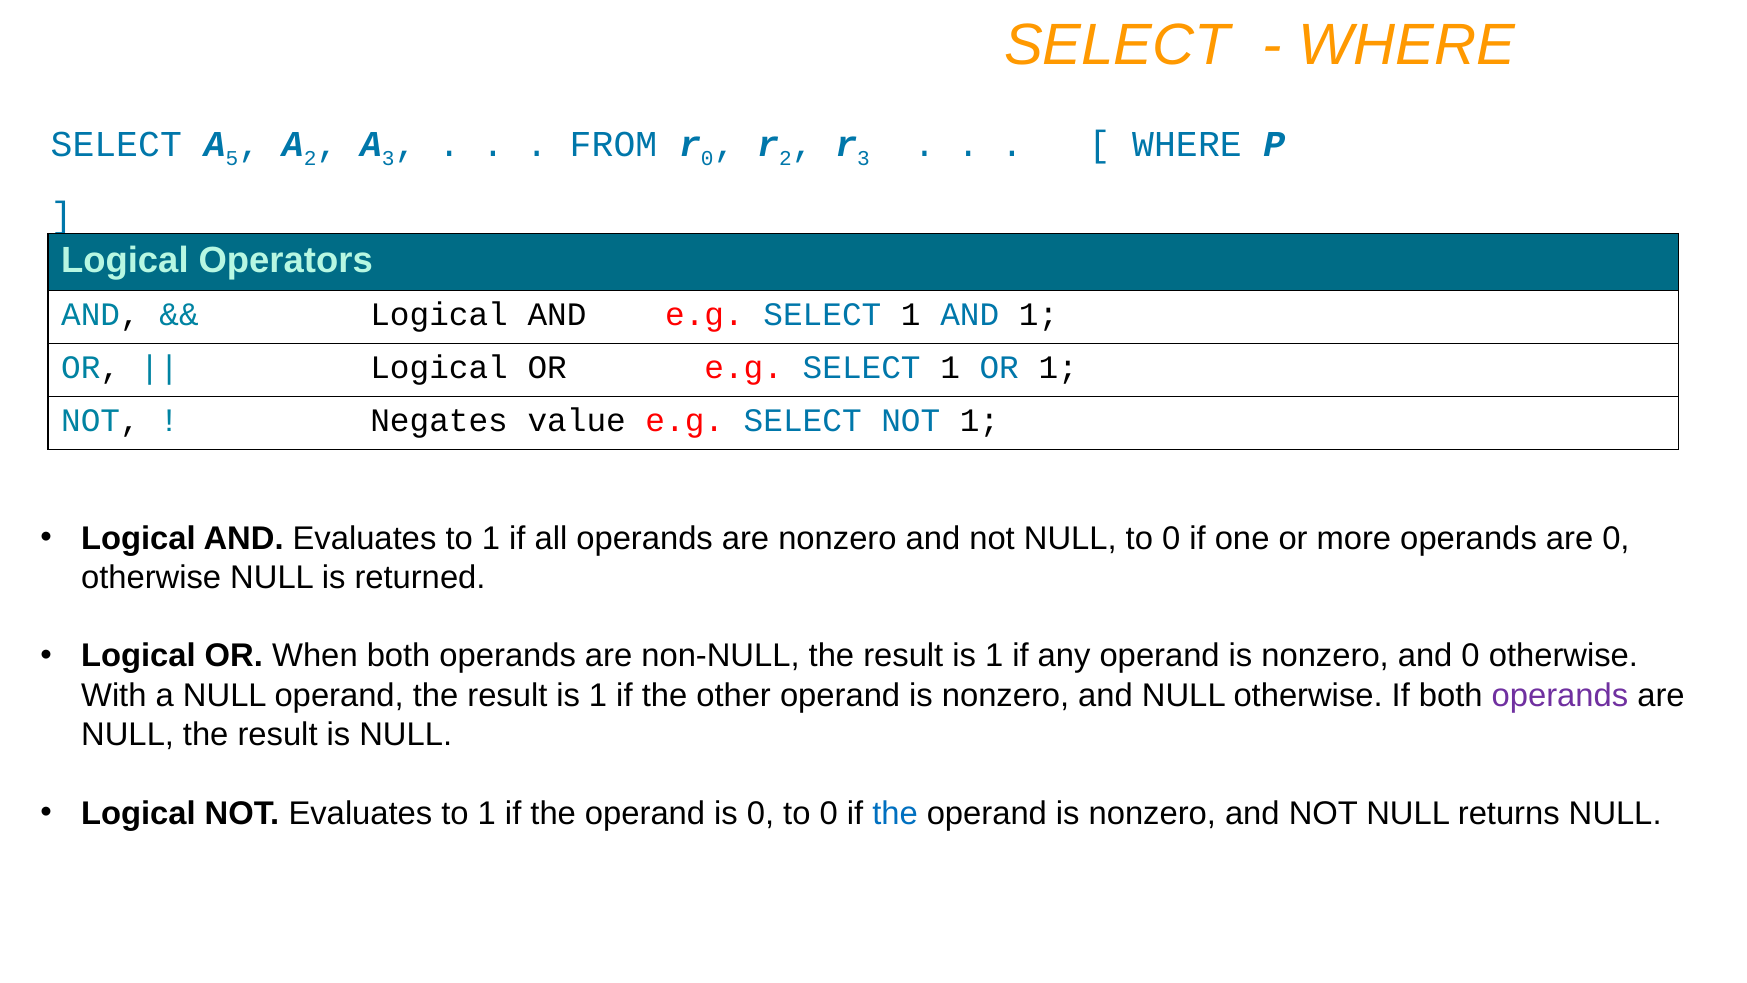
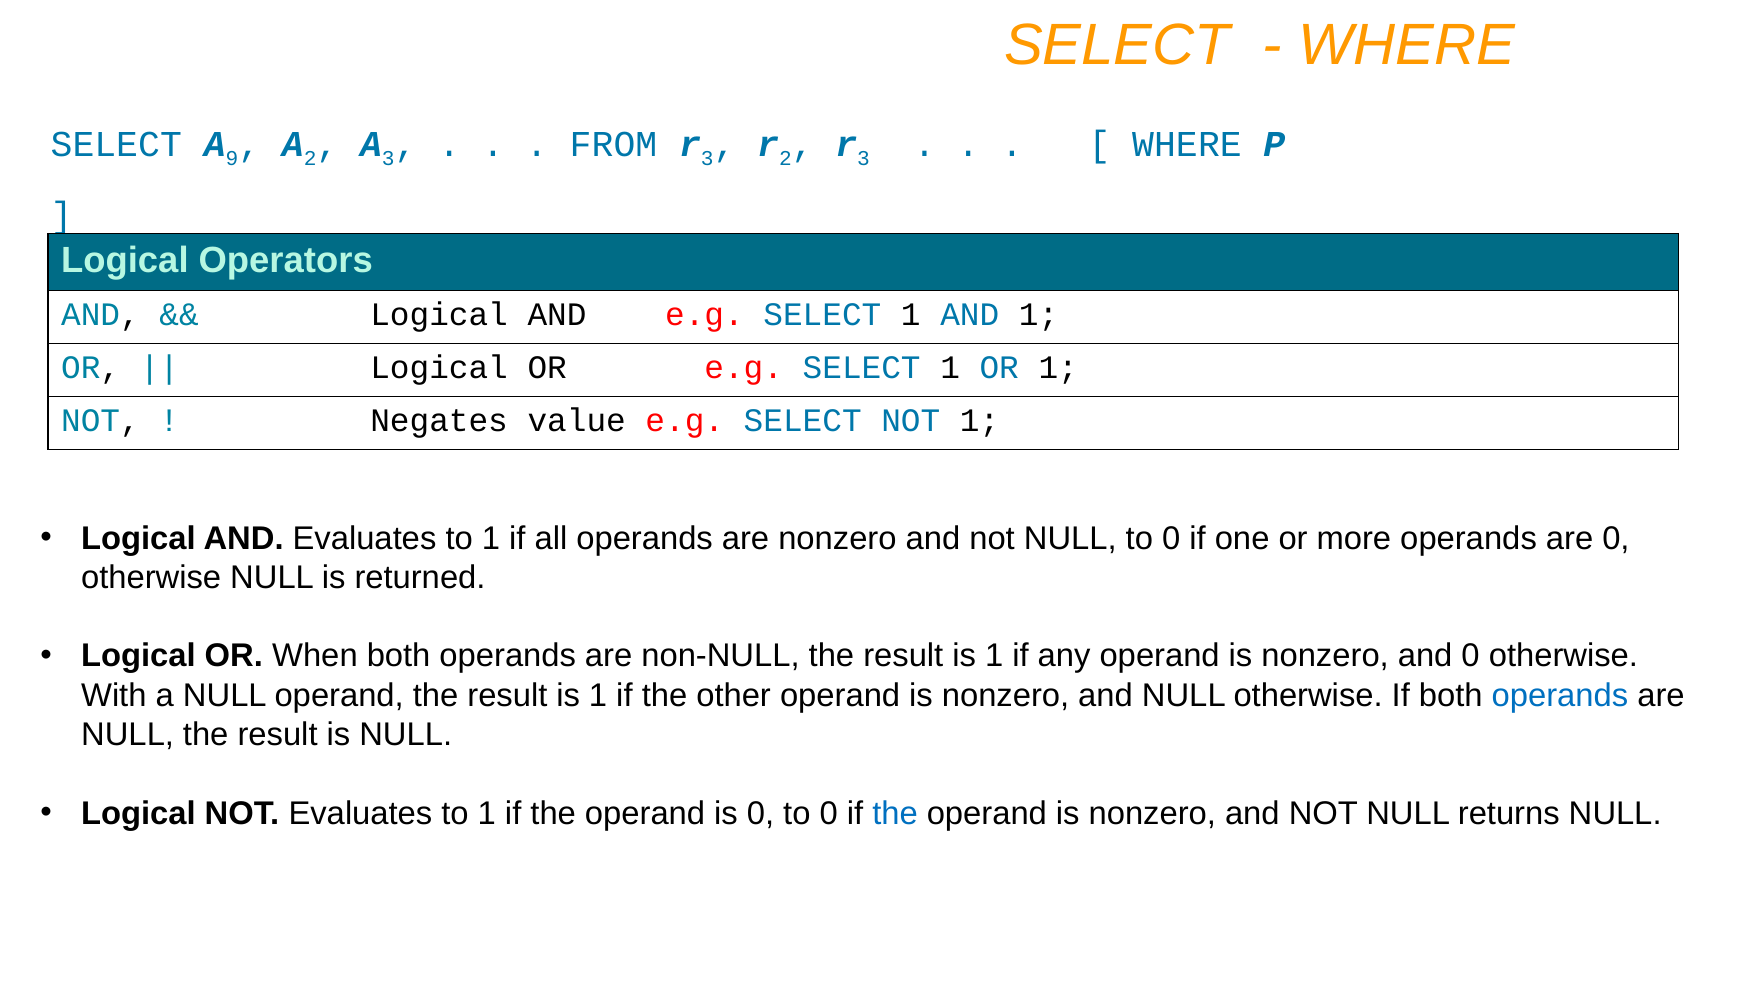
5: 5 -> 9
0 at (707, 158): 0 -> 3
operands at (1560, 695) colour: purple -> blue
